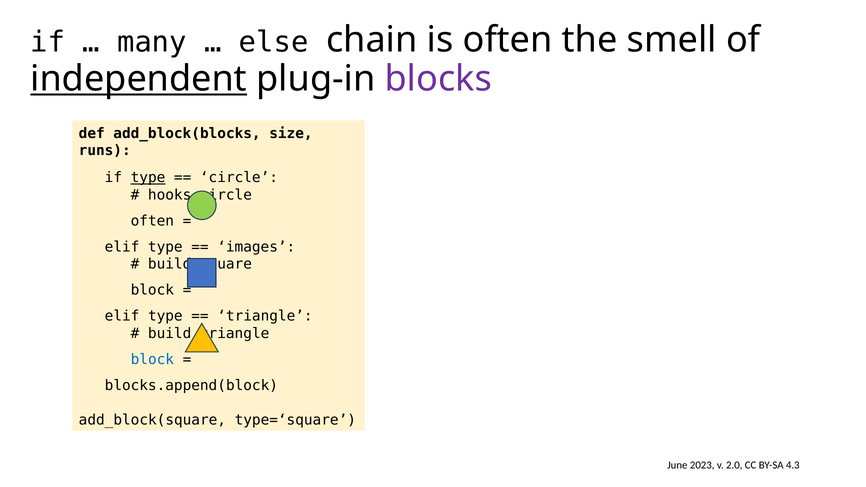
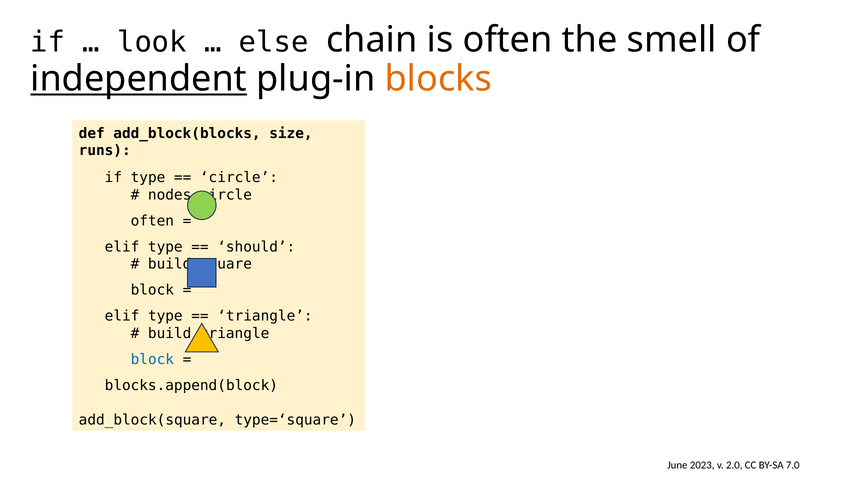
many: many -> look
blocks colour: purple -> orange
type at (148, 178) underline: present -> none
hooks: hooks -> nodes
images: images -> should
4.3: 4.3 -> 7.0
